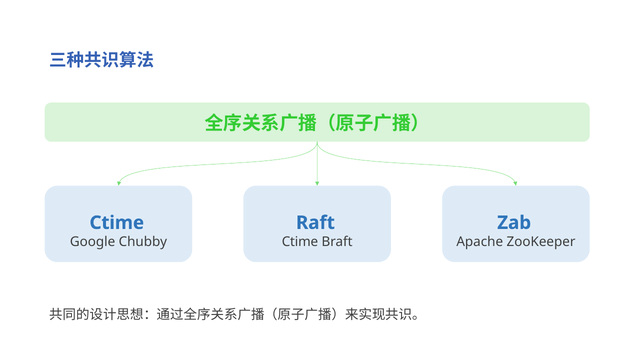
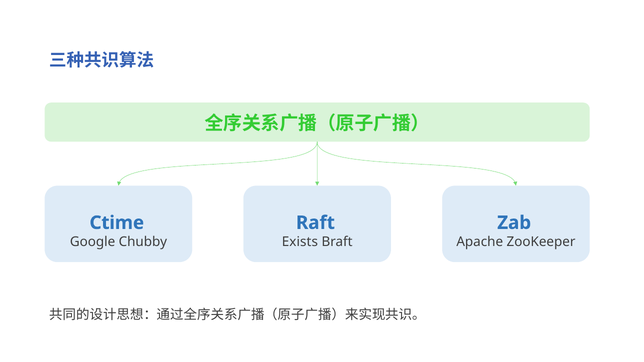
Ctime at (300, 242): Ctime -> Exists
